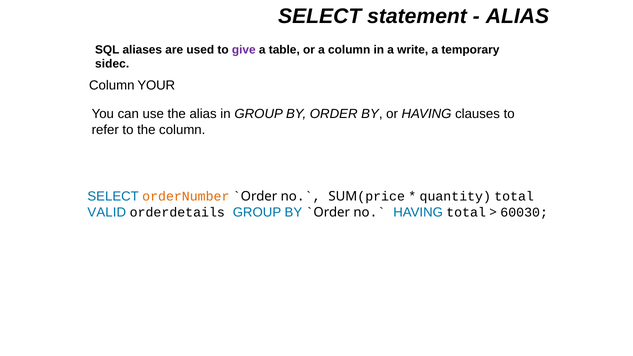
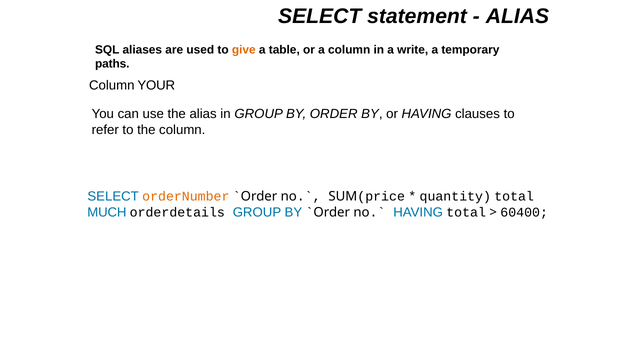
give colour: purple -> orange
sidec: sidec -> paths
VALID: VALID -> MUCH
60030: 60030 -> 60400
